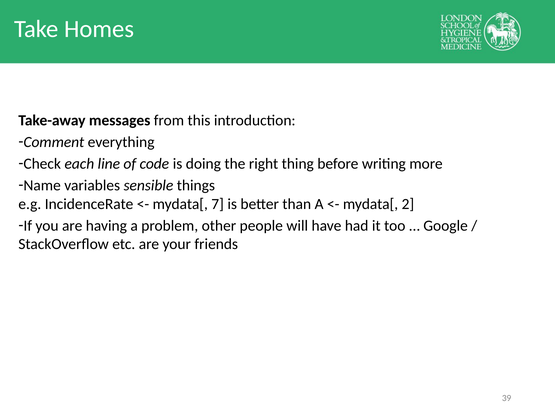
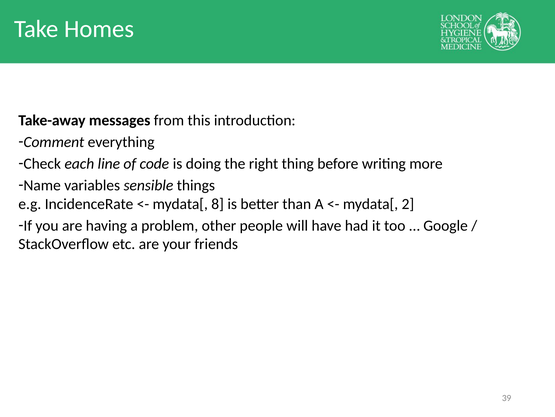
7: 7 -> 8
